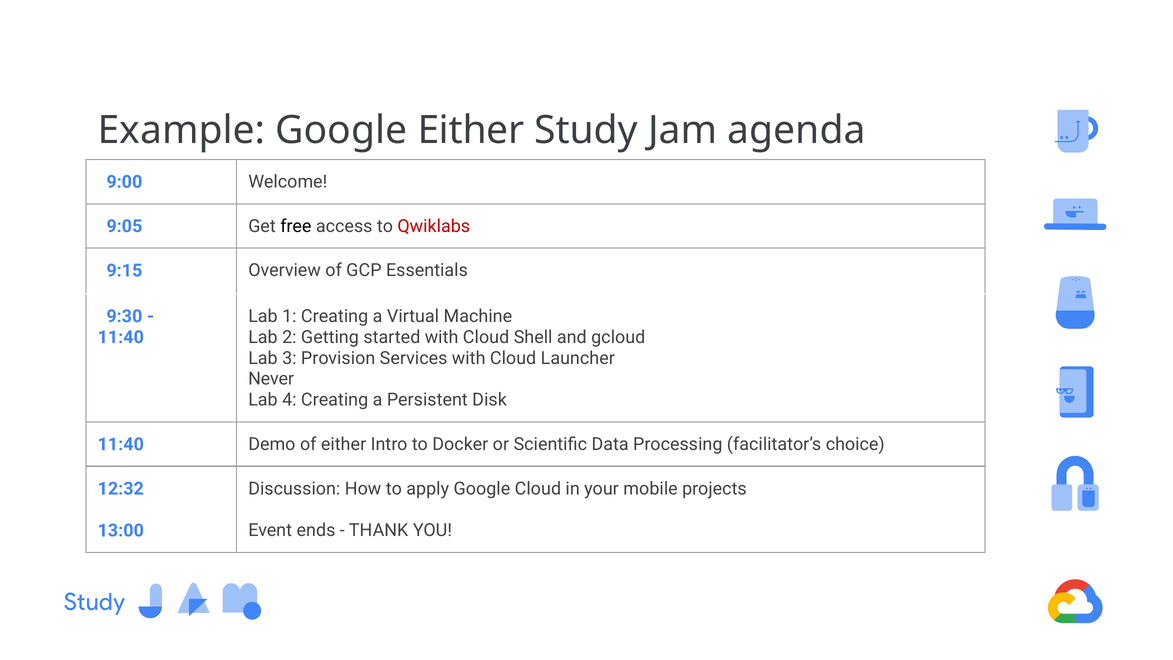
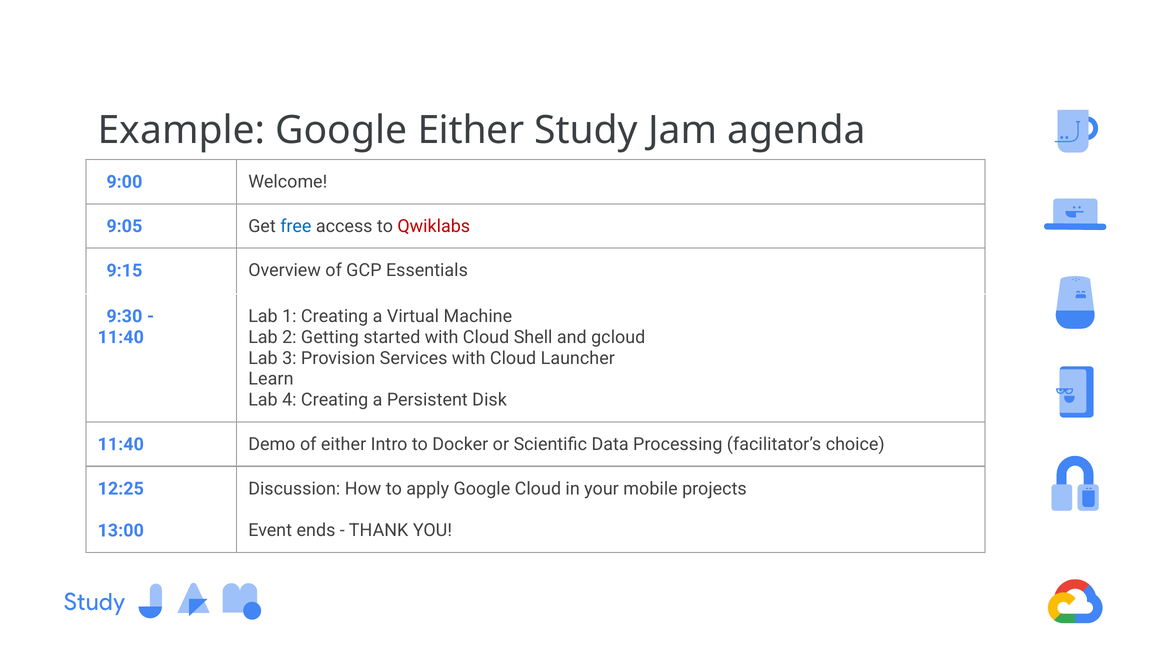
free colour: black -> blue
Never: Never -> Learn
12:32: 12:32 -> 12:25
